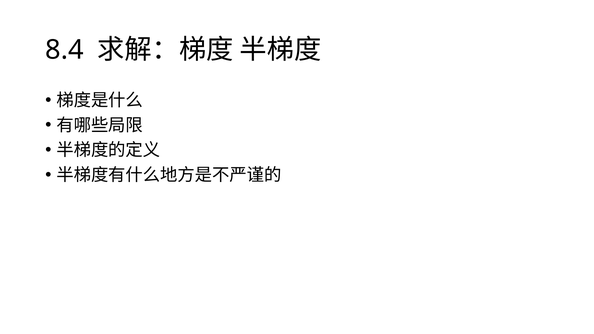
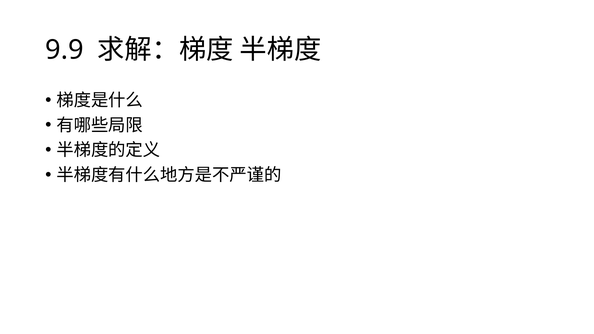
8.4: 8.4 -> 9.9
